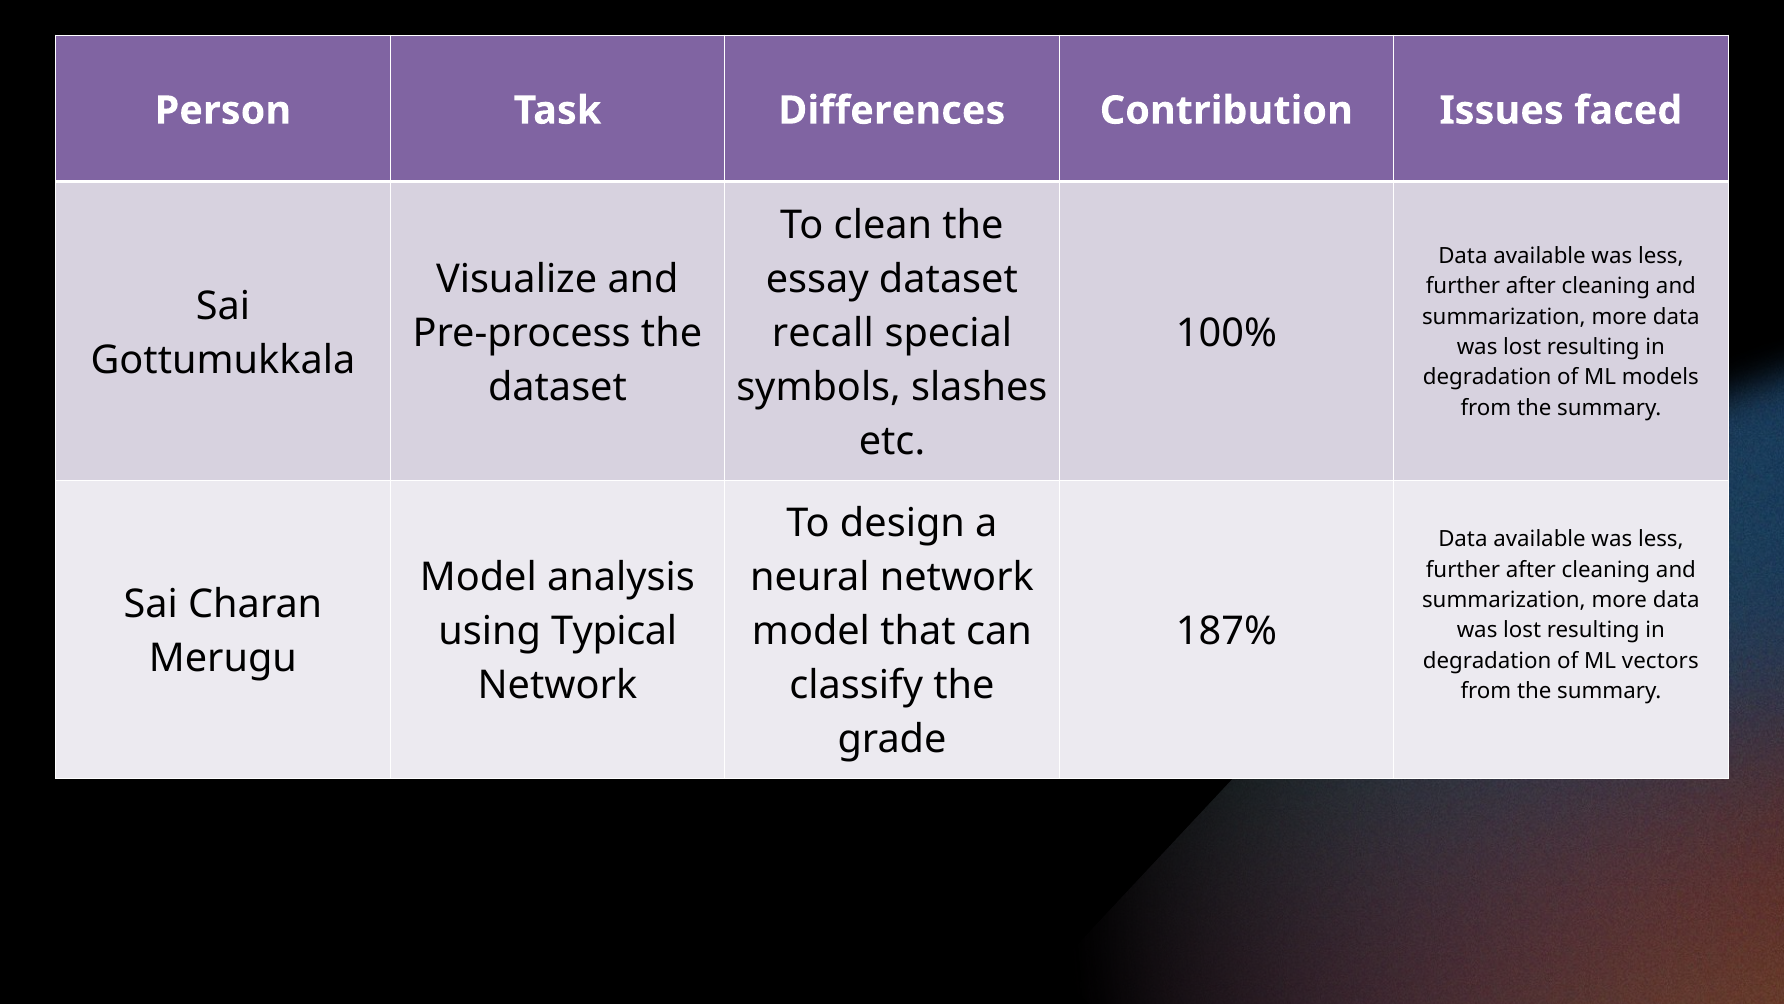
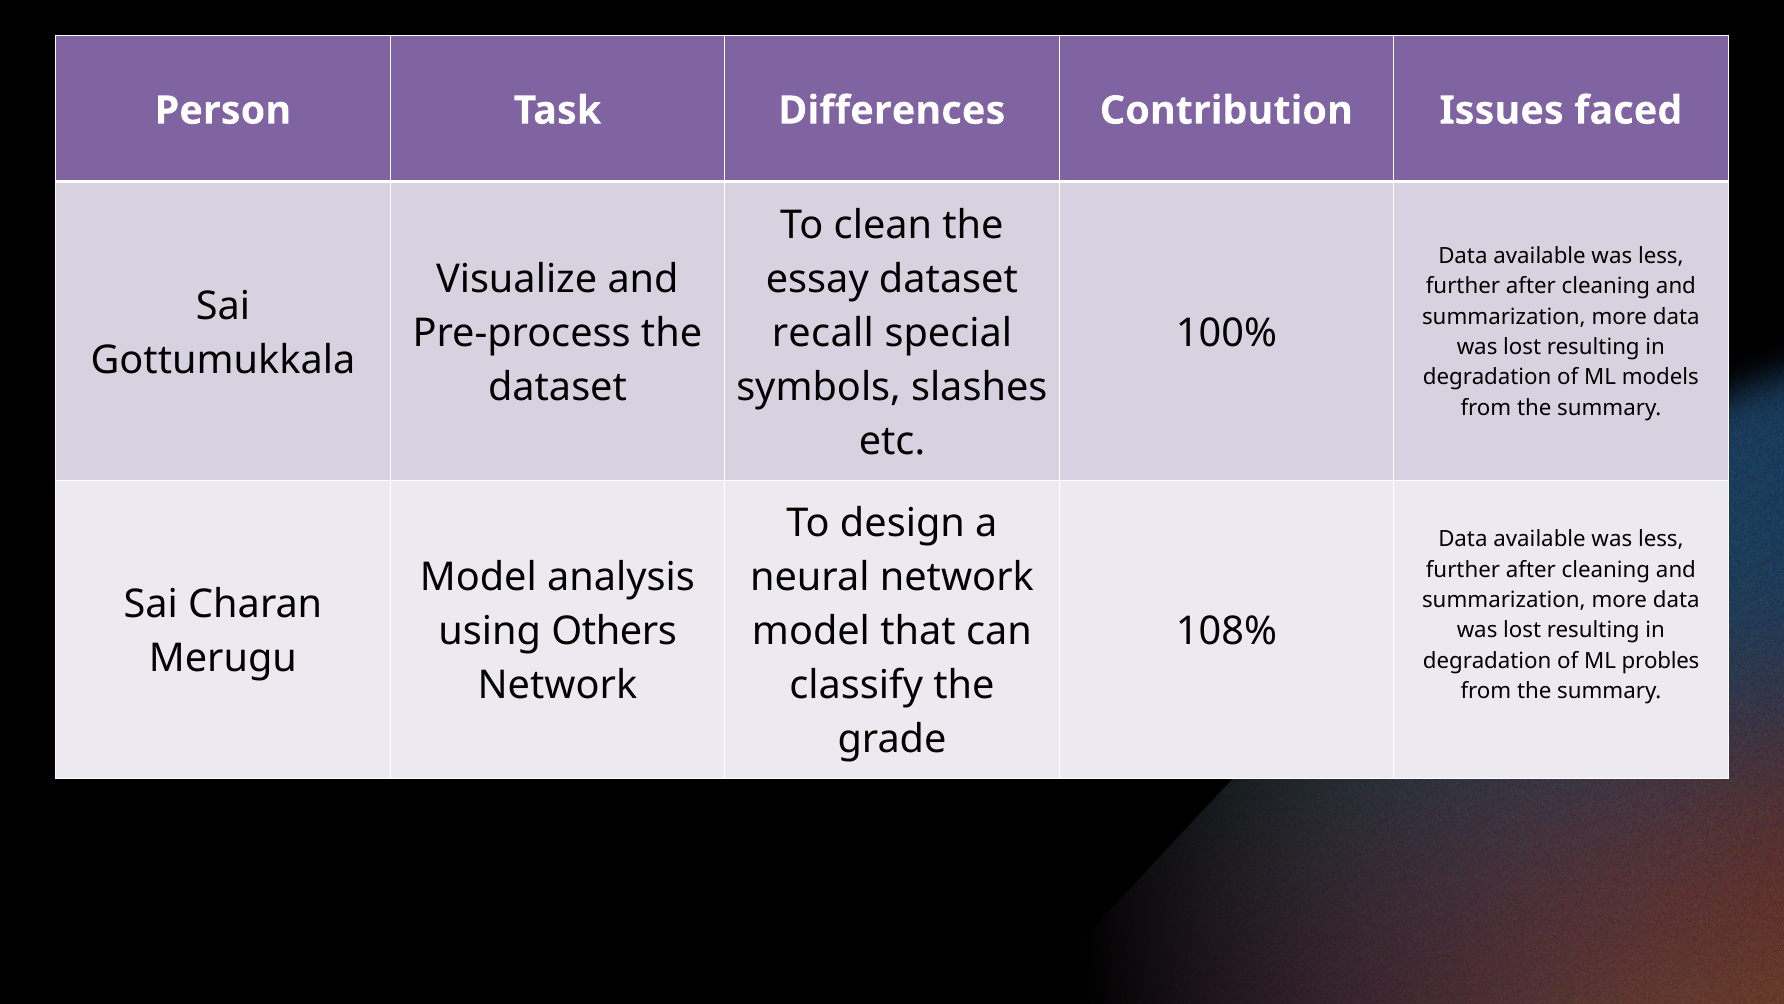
Typical: Typical -> Others
187%: 187% -> 108%
vectors: vectors -> probles
